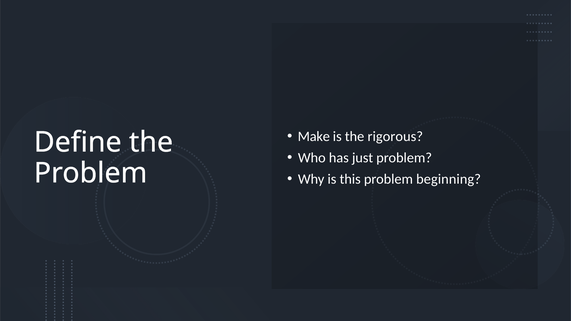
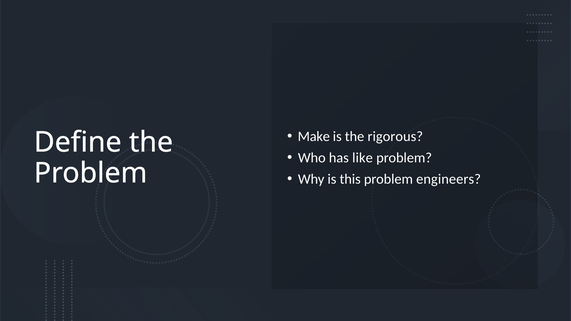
just: just -> like
beginning: beginning -> engineers
